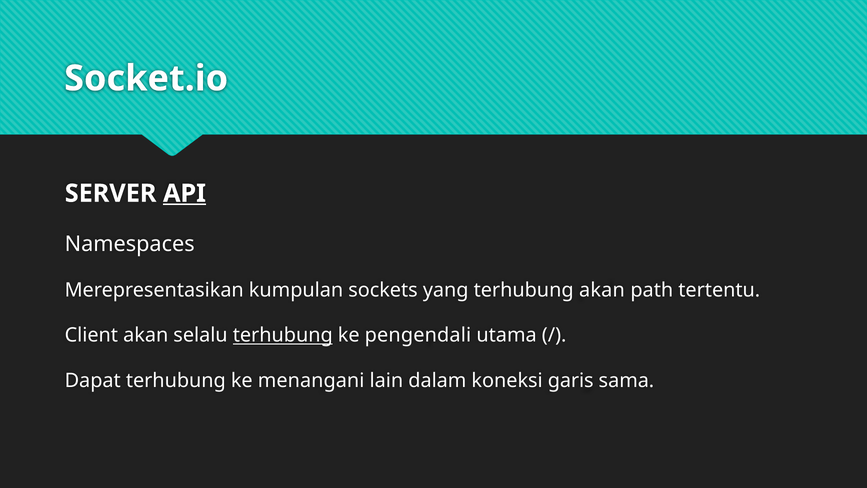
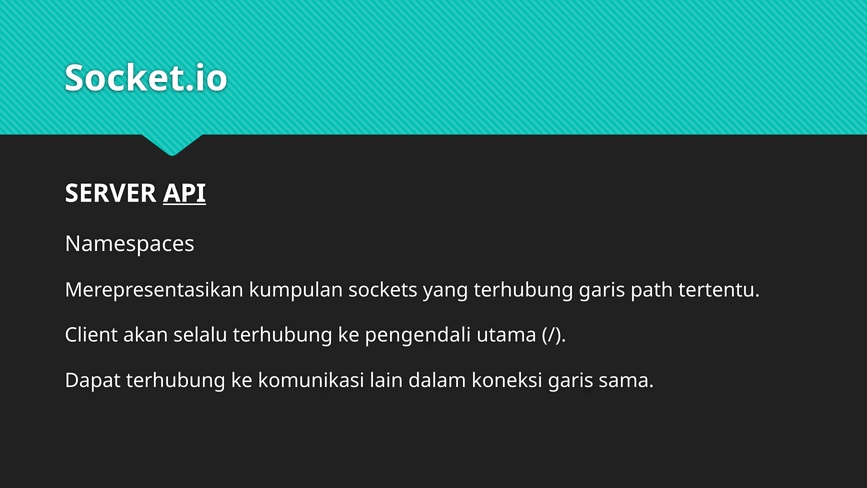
terhubung akan: akan -> garis
terhubung at (283, 335) underline: present -> none
menangani: menangani -> komunikasi
